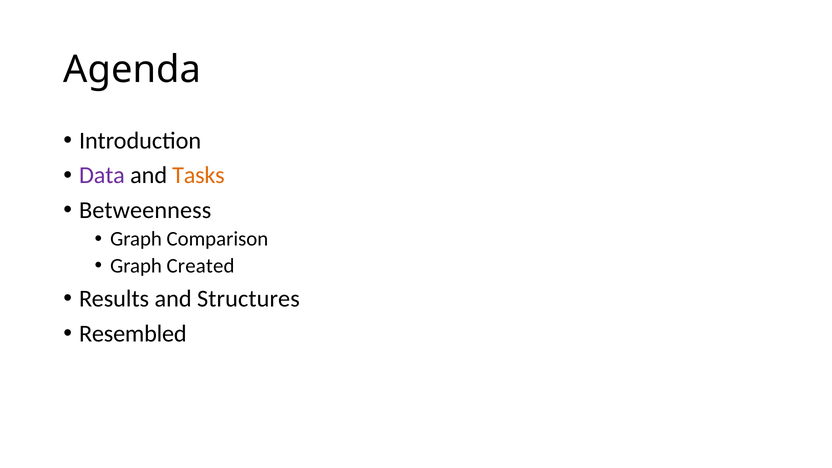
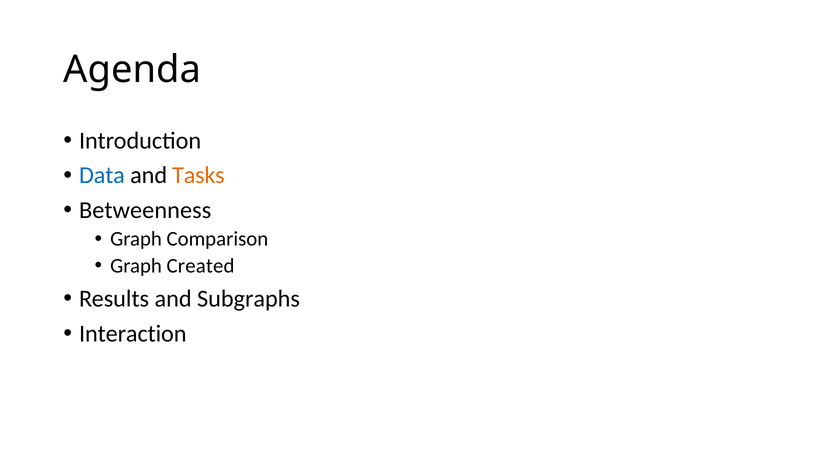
Data colour: purple -> blue
Structures: Structures -> Subgraphs
Resembled: Resembled -> Interaction
